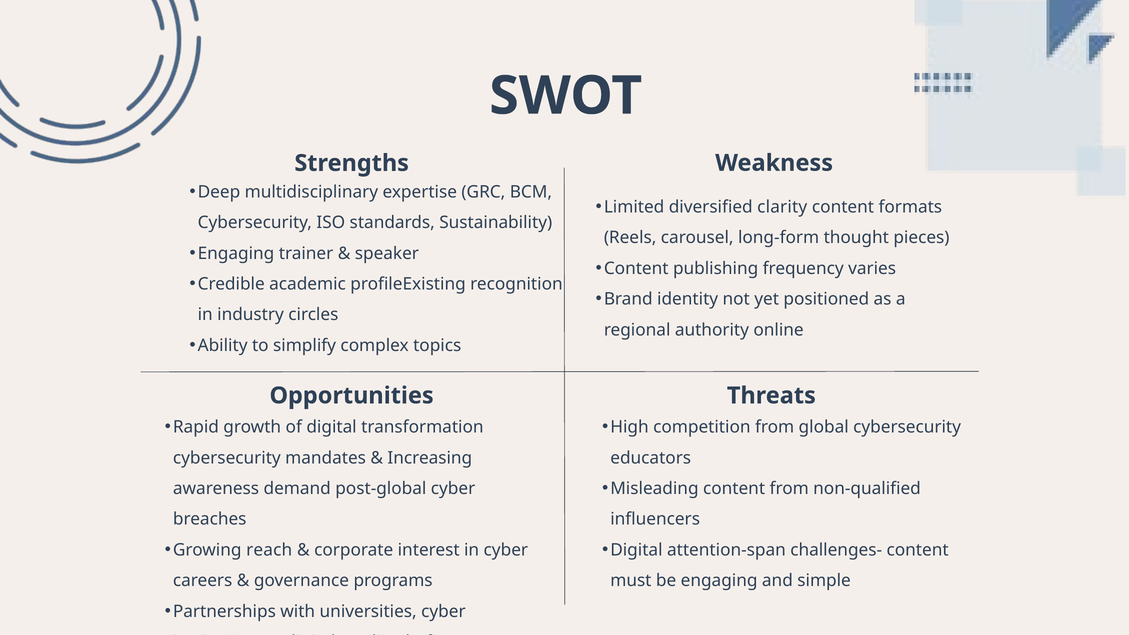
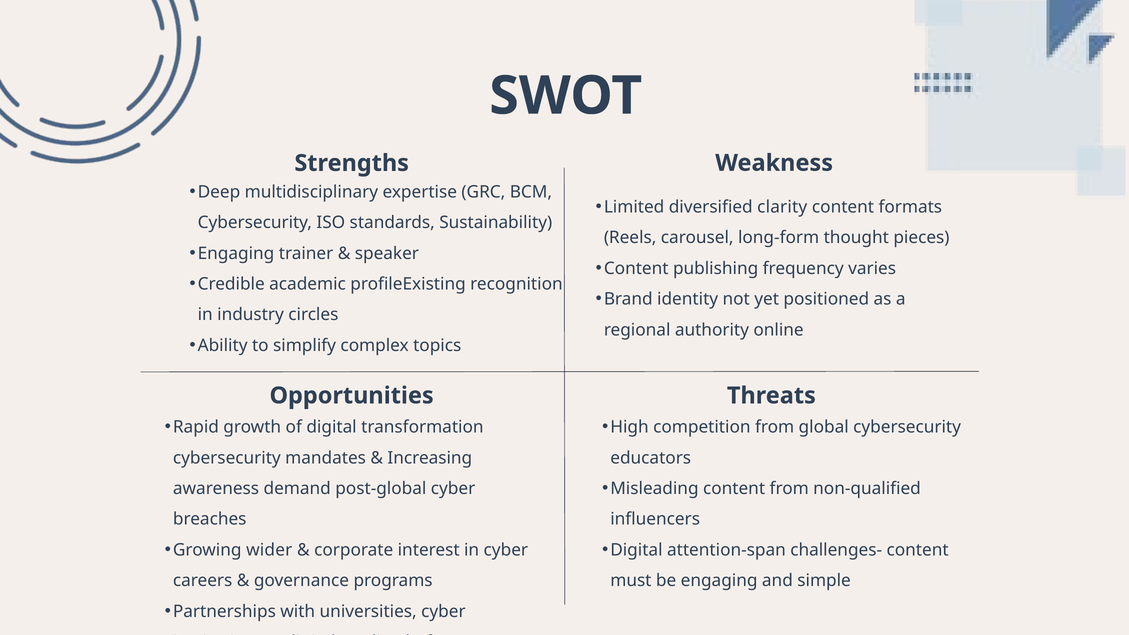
reach: reach -> wider
